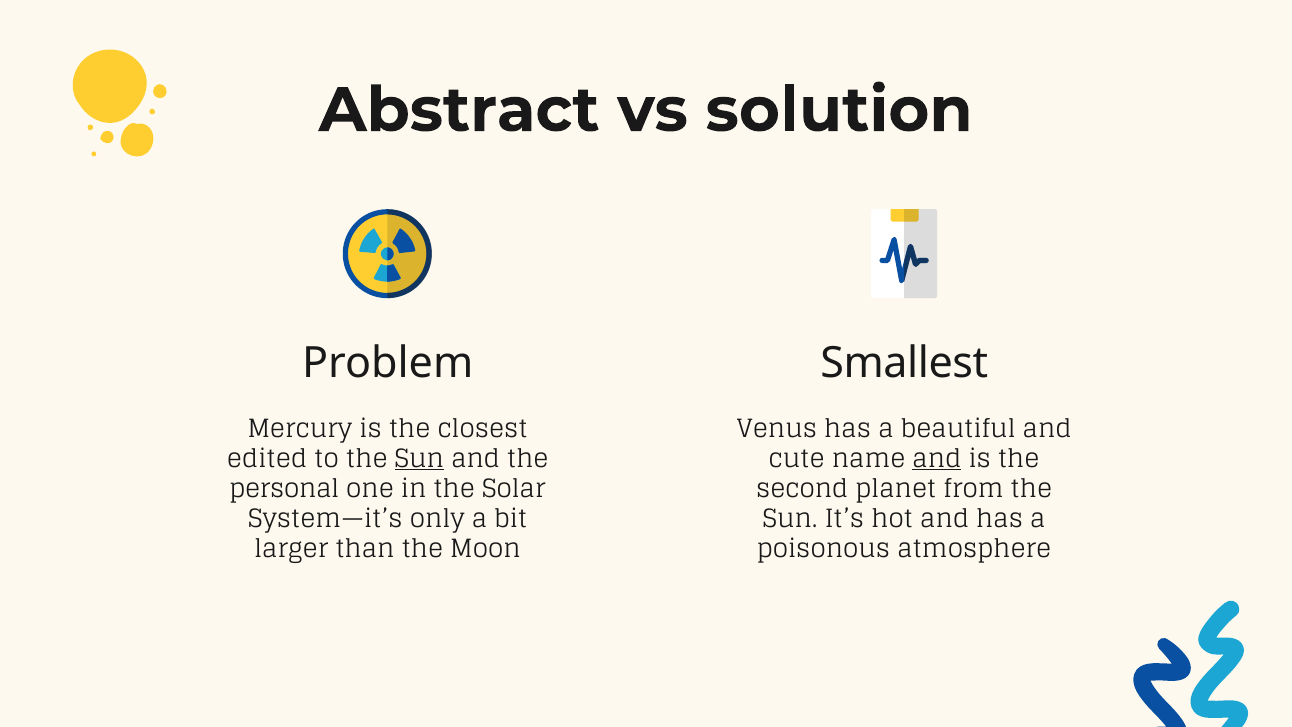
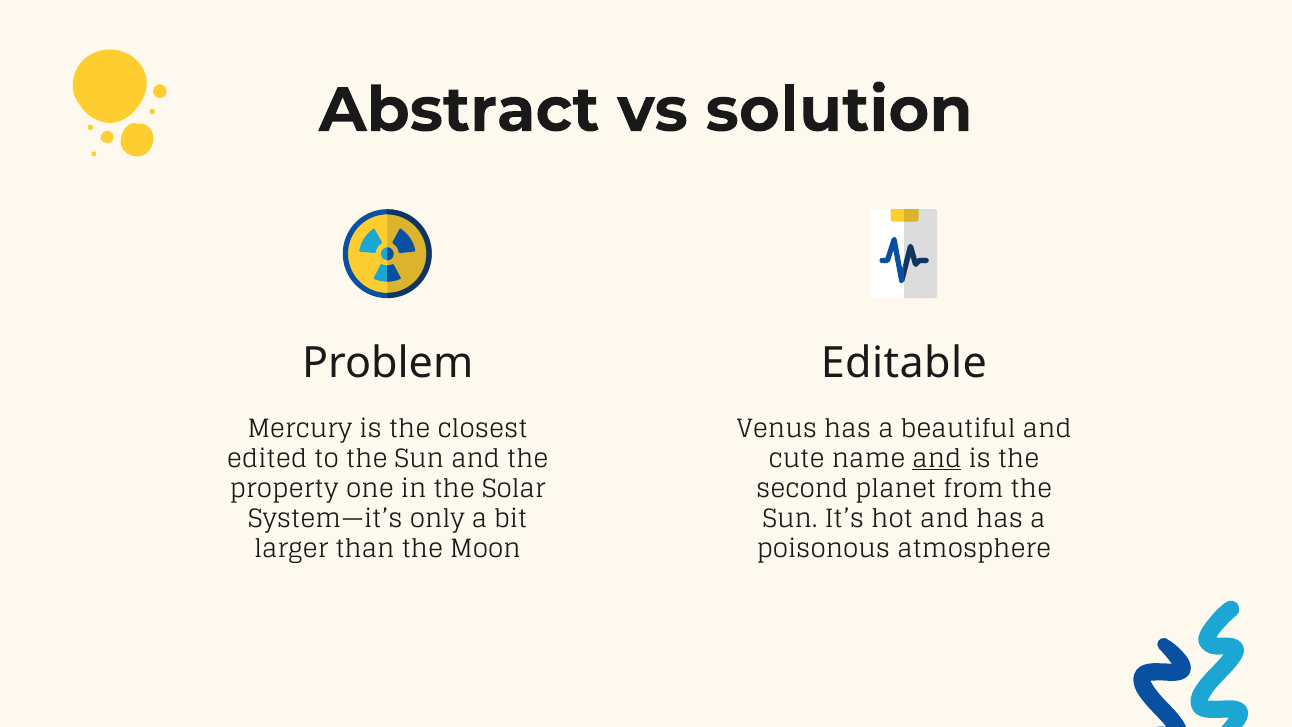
Smallest: Smallest -> Editable
Sun at (419, 459) underline: present -> none
personal: personal -> property
